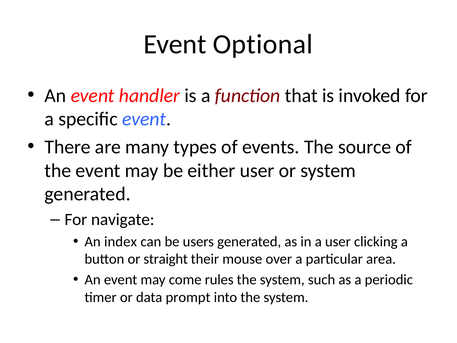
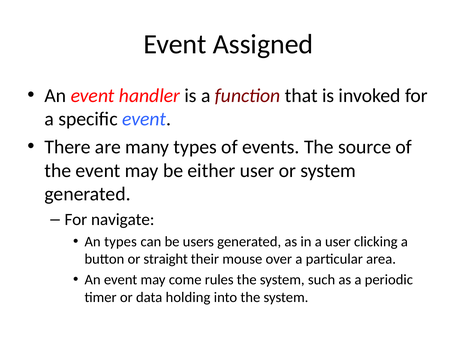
Optional: Optional -> Assigned
An index: index -> types
prompt: prompt -> holding
